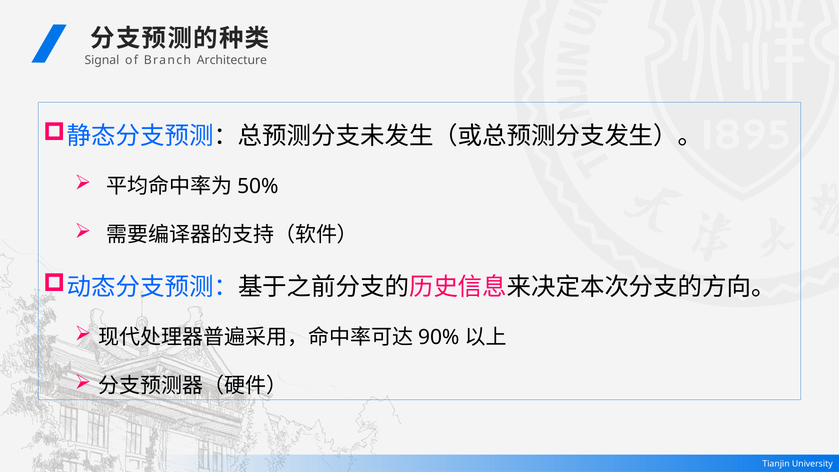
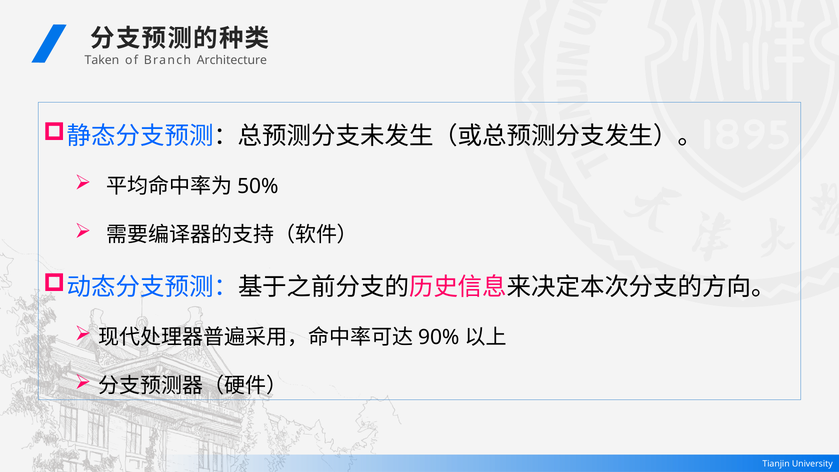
Signal: Signal -> Taken
